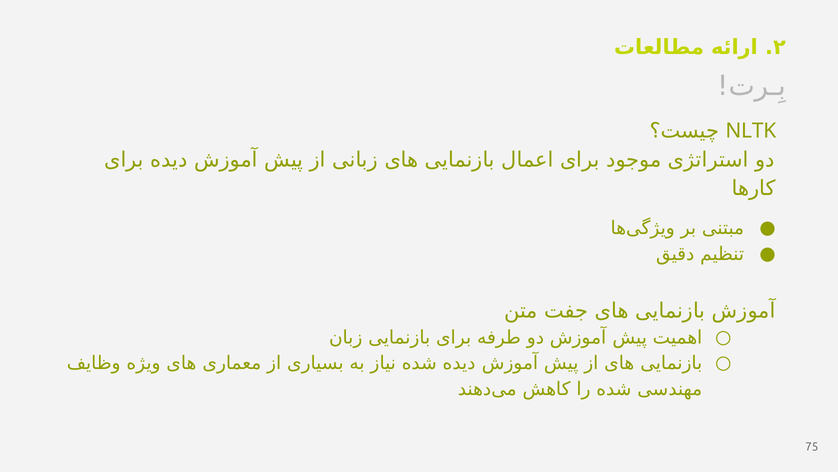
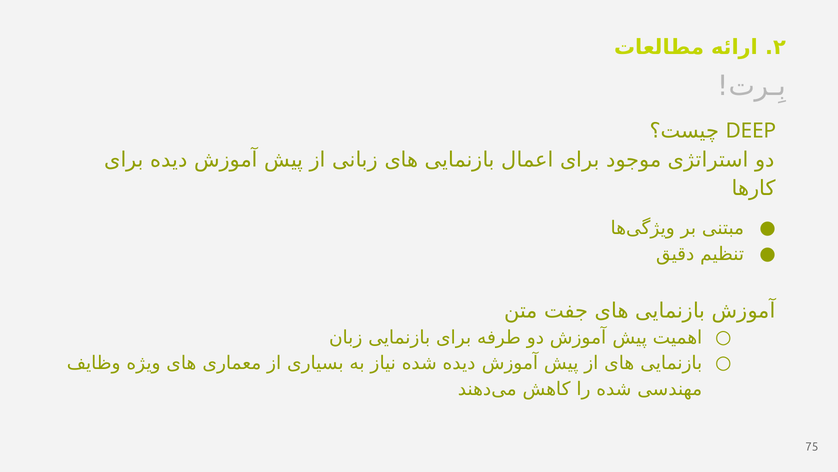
NLTK: NLTK -> DEEP
